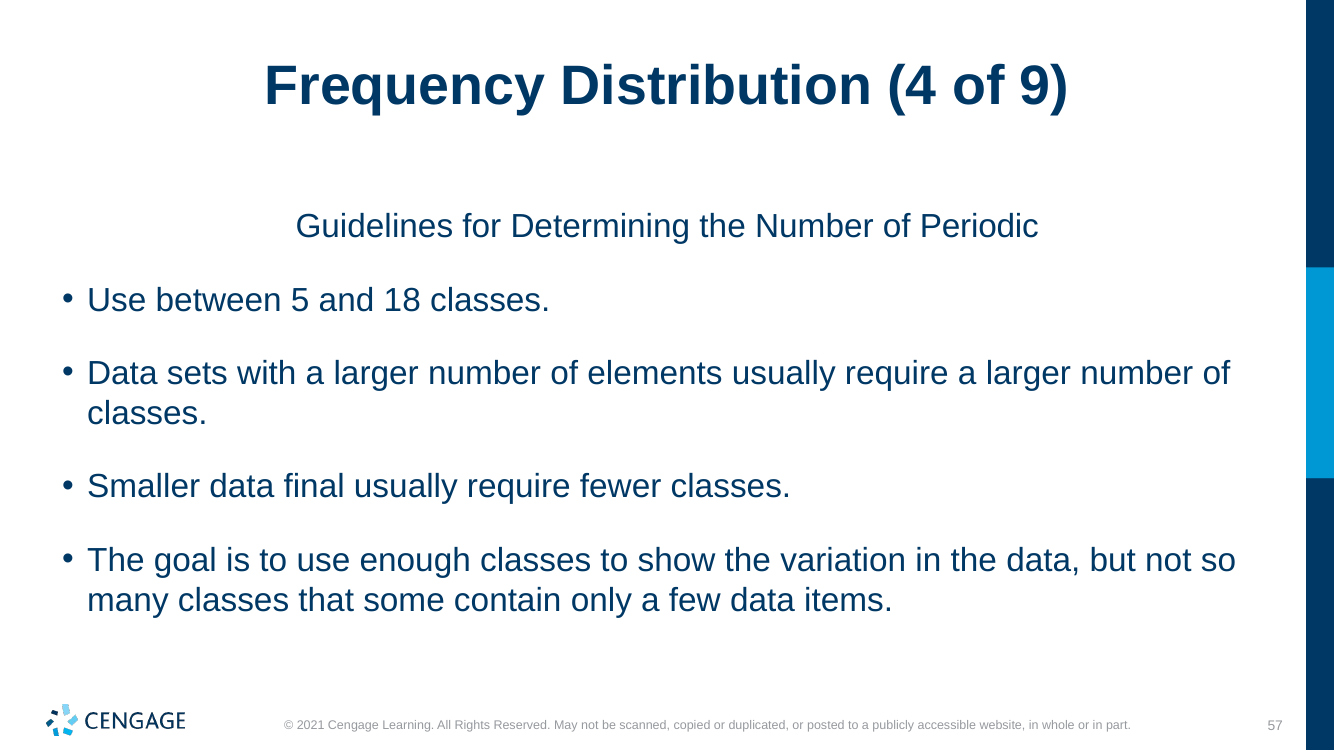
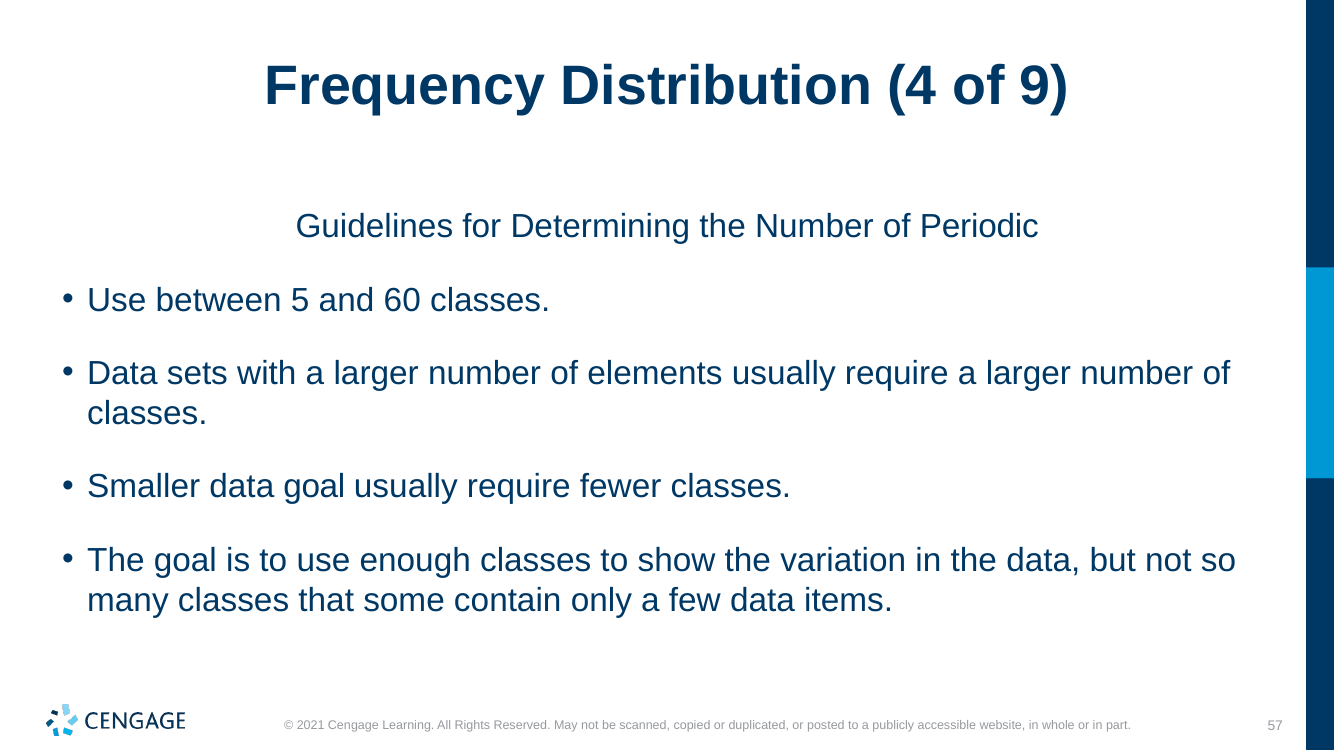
18: 18 -> 60
data final: final -> goal
